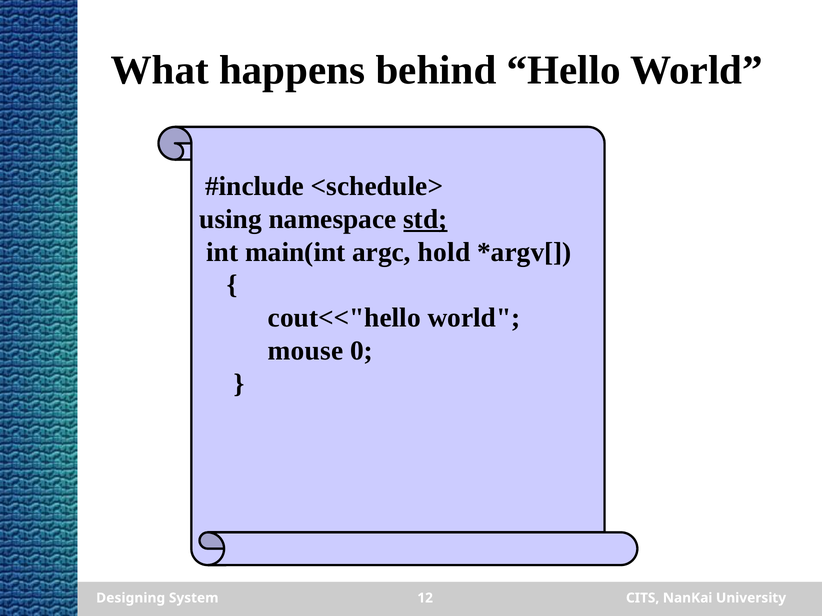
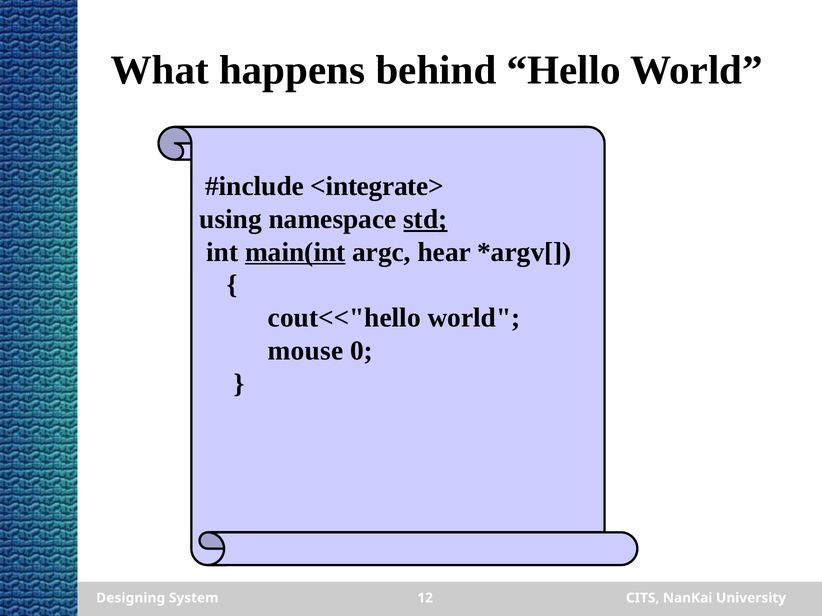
<schedule>: <schedule> -> <integrate>
main(int underline: none -> present
hold: hold -> hear
